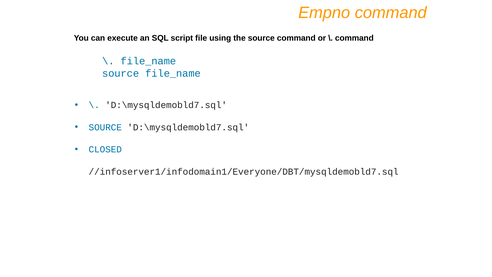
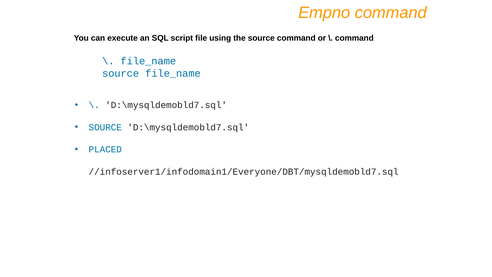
CLOSED: CLOSED -> PLACED
